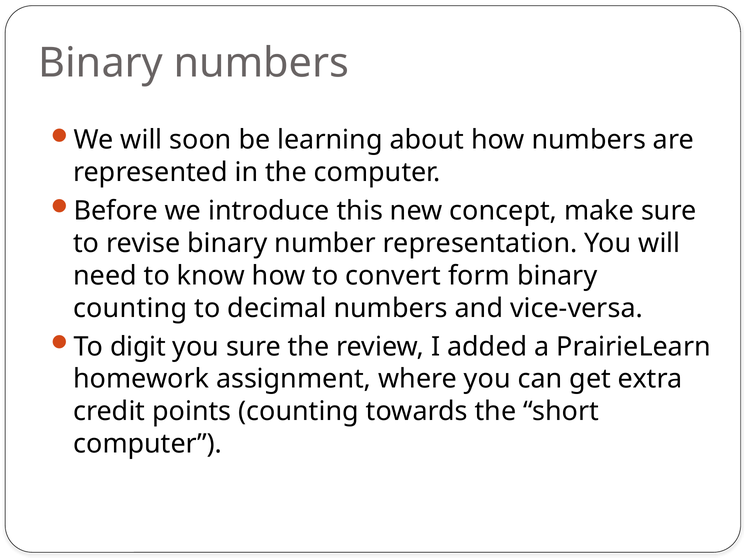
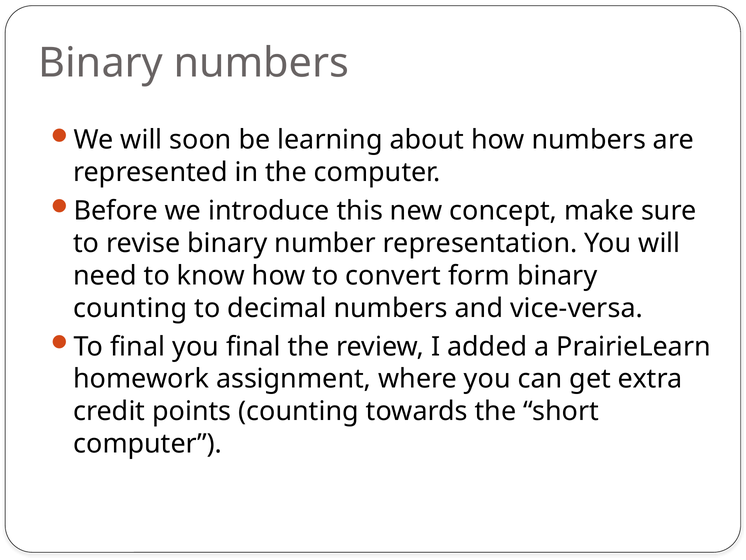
To digit: digit -> final
you sure: sure -> final
